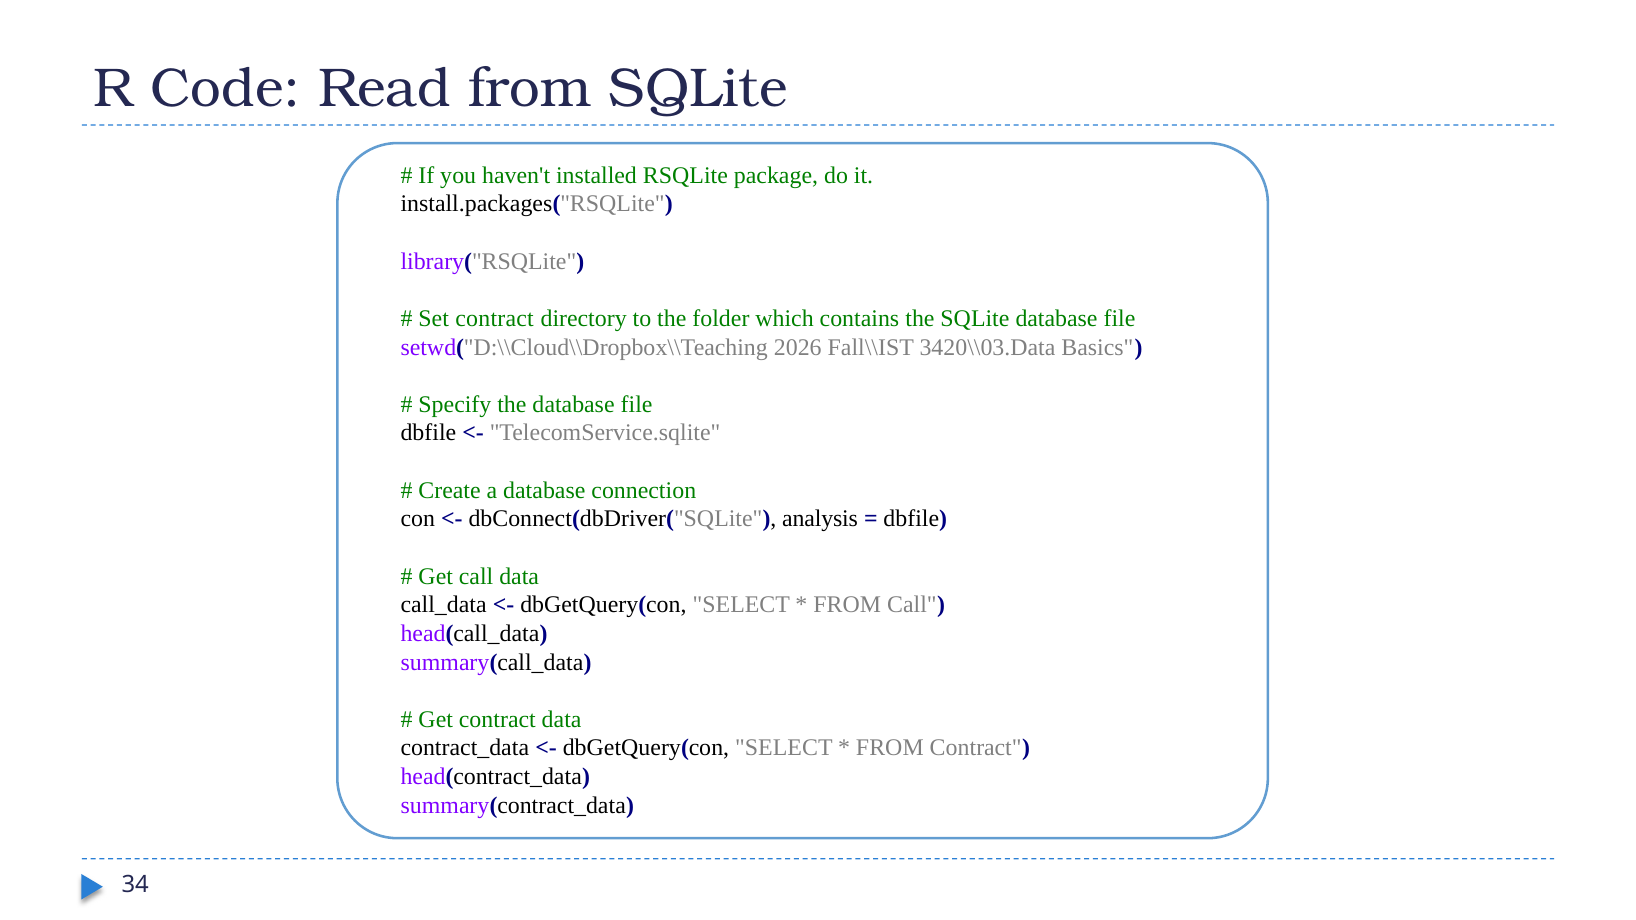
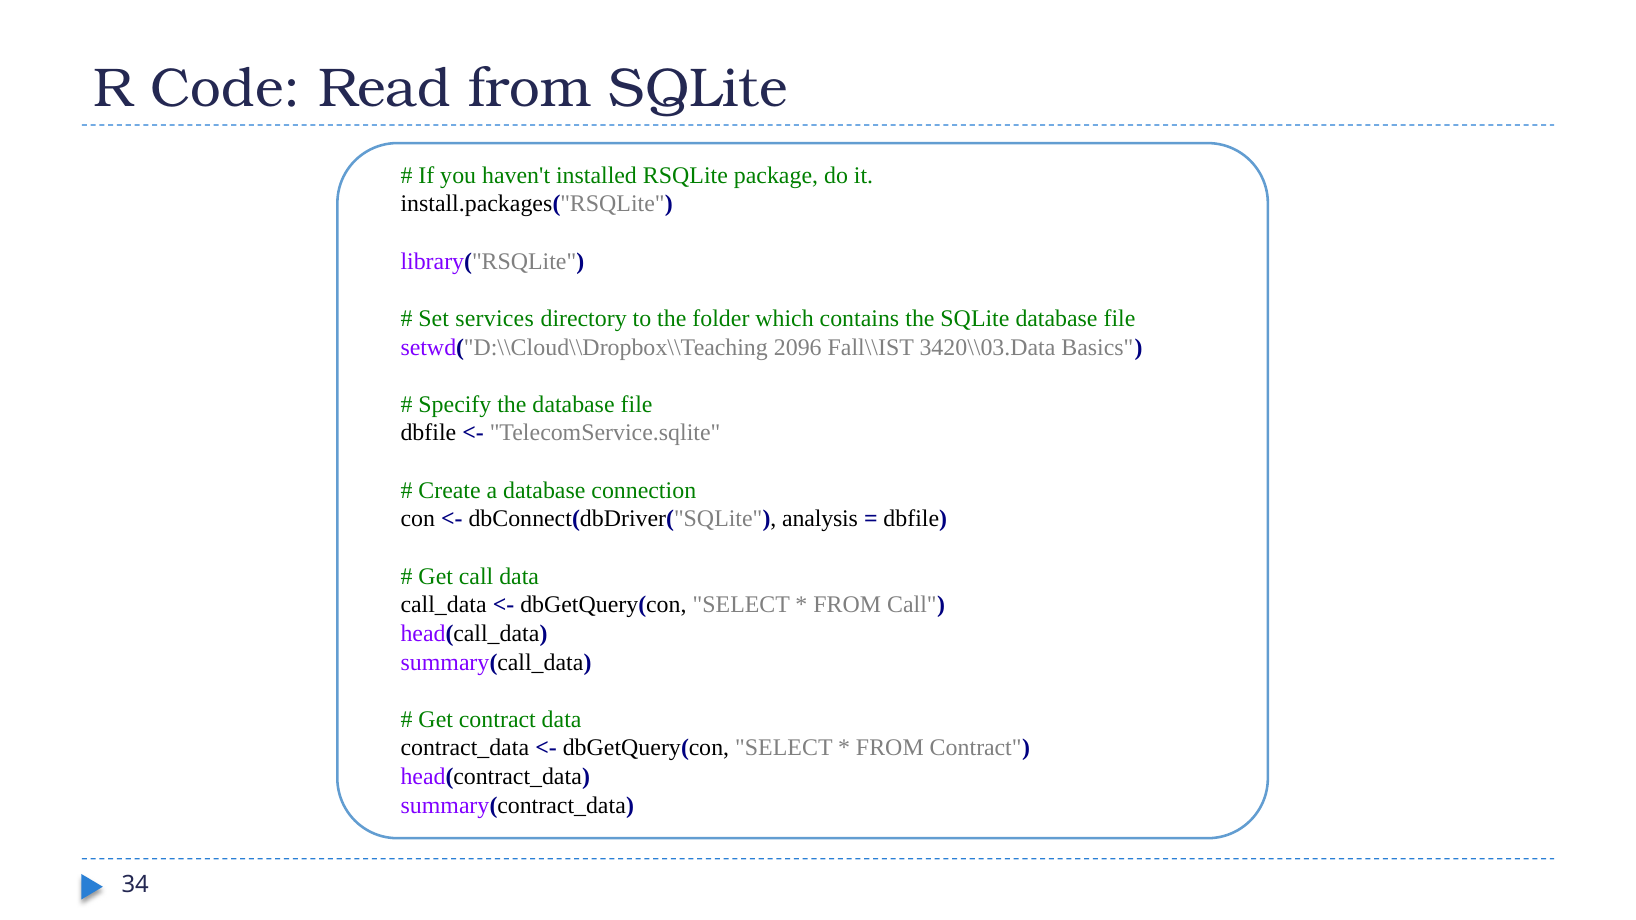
Set contract: contract -> services
2026: 2026 -> 2096
